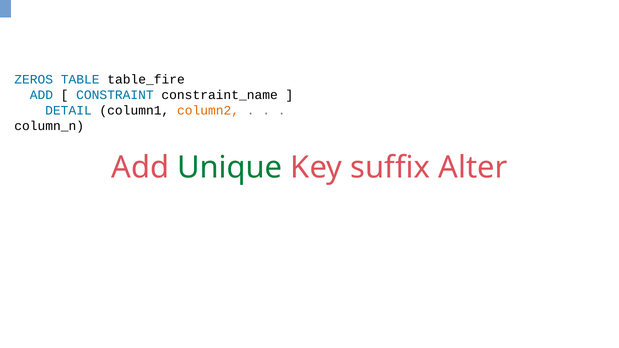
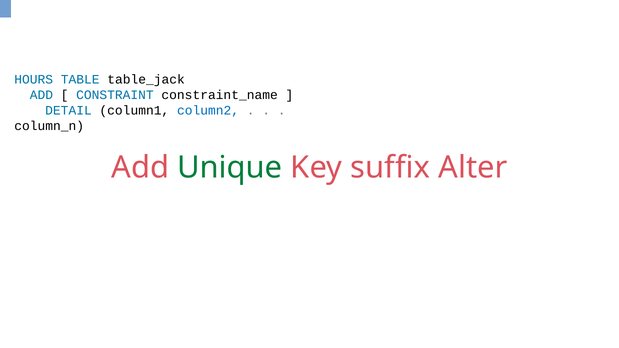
ZEROS: ZEROS -> HOURS
table_fire: table_fire -> table_jack
column2 colour: orange -> blue
